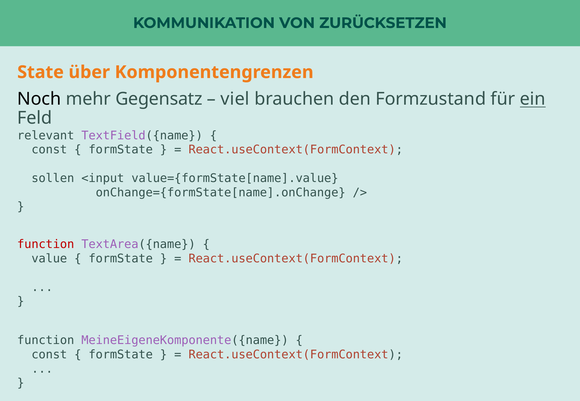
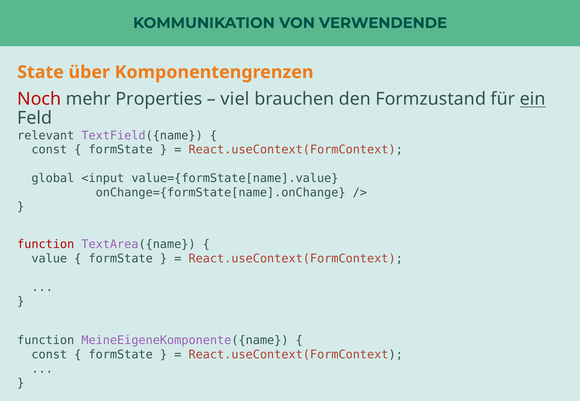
ZURÜCKSETZEN: ZURÜCKSETZEN -> VERWENDENDE
Noch colour: black -> red
Gegensatz: Gegensatz -> Properties
sollen: sollen -> global
